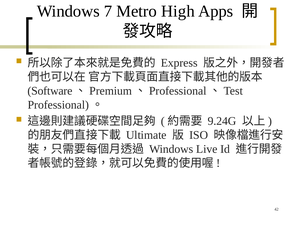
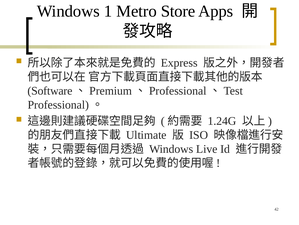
7: 7 -> 1
High: High -> Store
9.24G: 9.24G -> 1.24G
